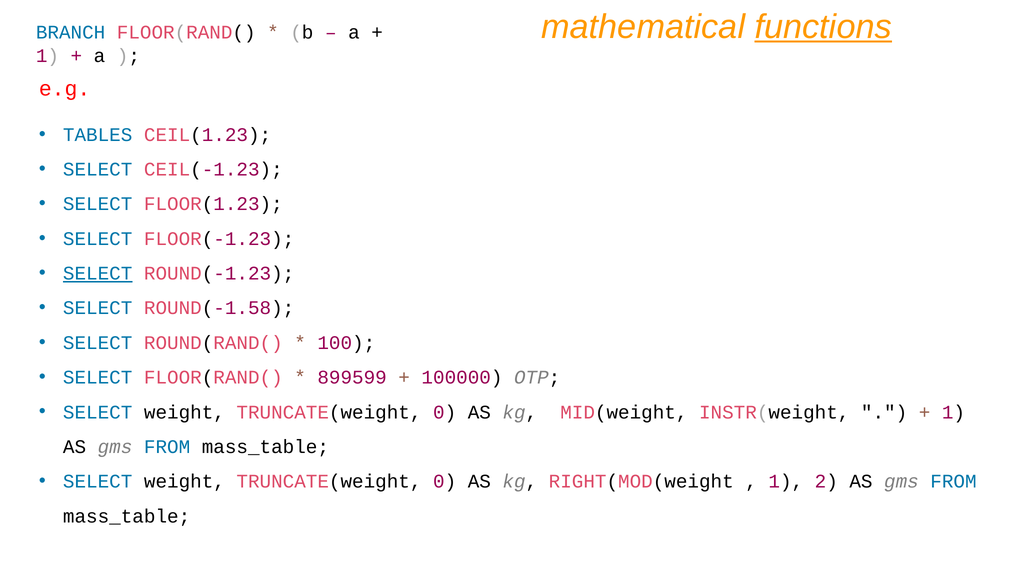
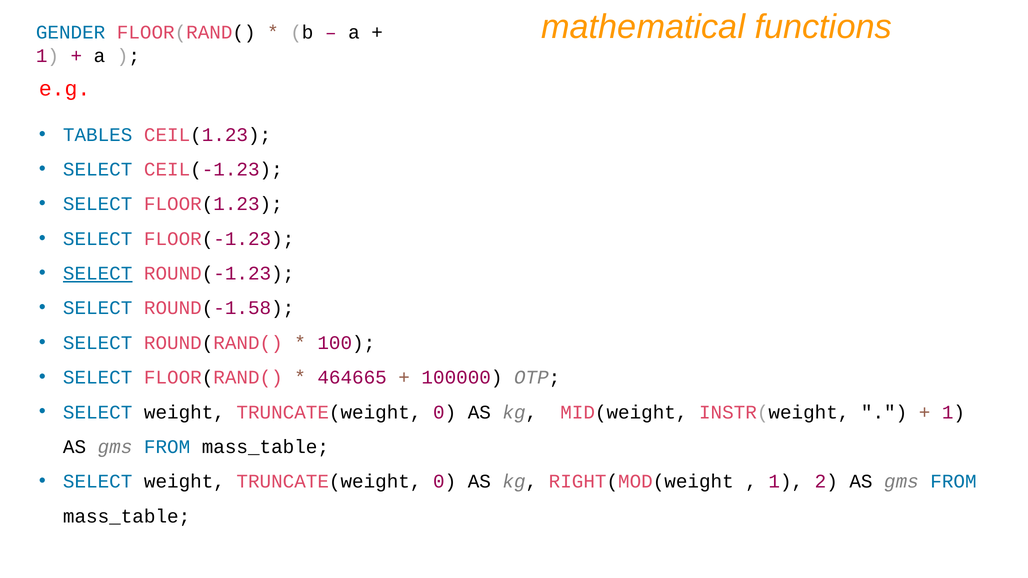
functions underline: present -> none
BRANCH: BRANCH -> GENDER
899599: 899599 -> 464665
